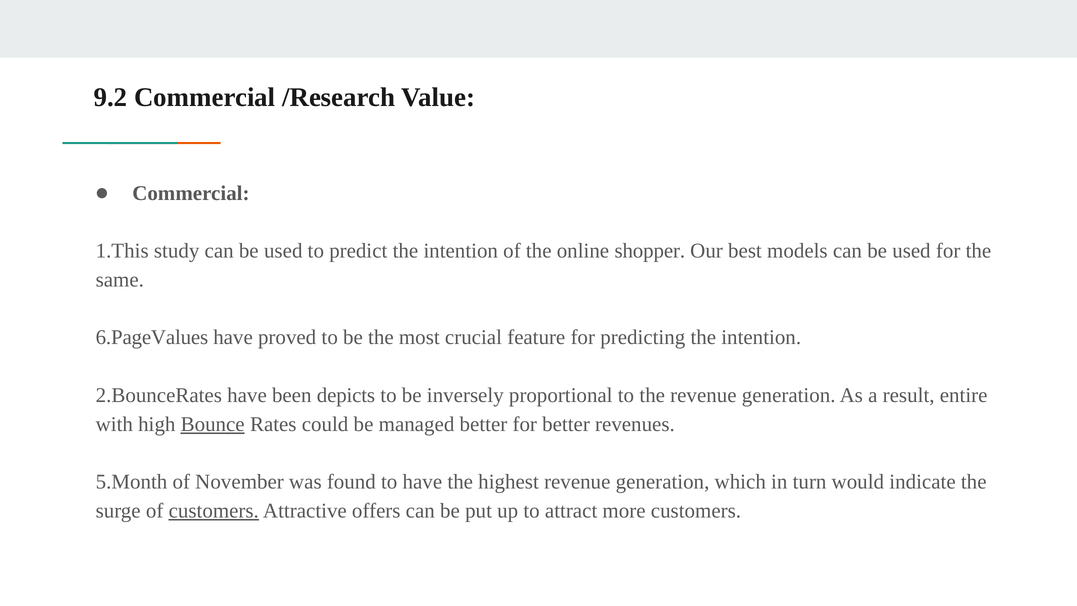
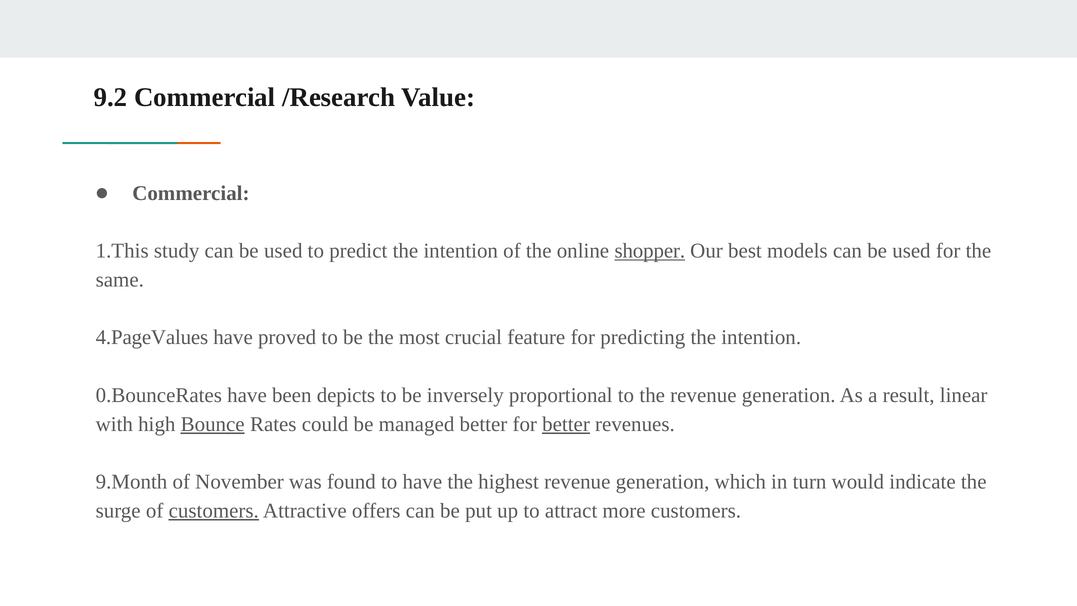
shopper underline: none -> present
6.PageValues: 6.PageValues -> 4.PageValues
2.BounceRates: 2.BounceRates -> 0.BounceRates
entire: entire -> linear
better at (566, 424) underline: none -> present
5.Month: 5.Month -> 9.Month
